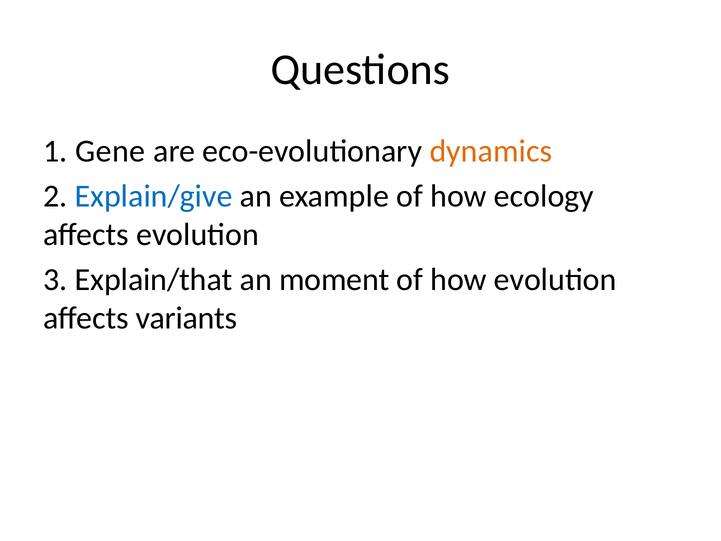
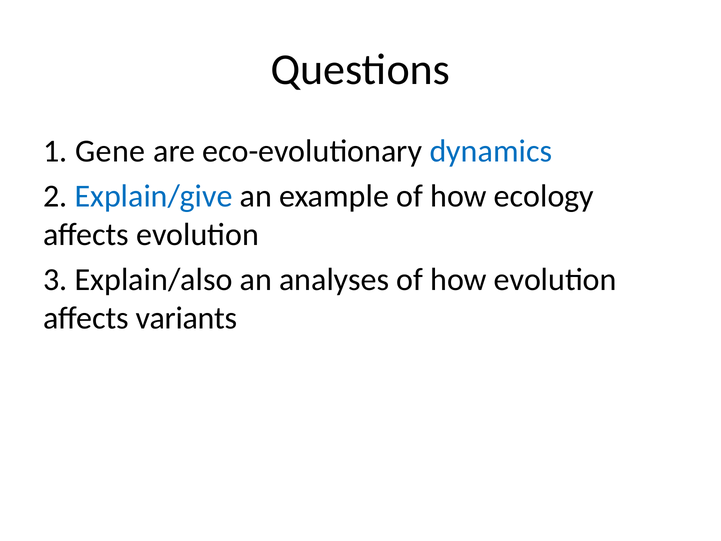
dynamics colour: orange -> blue
Explain/that: Explain/that -> Explain/also
moment: moment -> analyses
